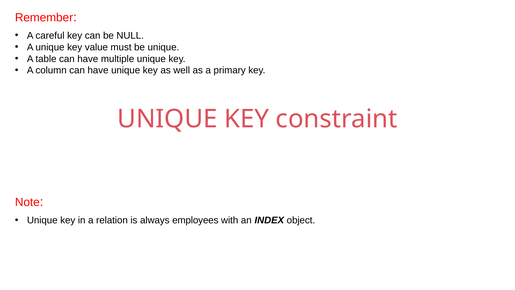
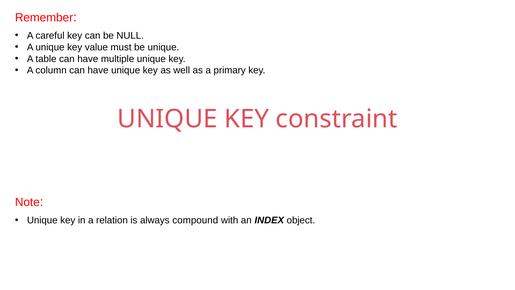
employees: employees -> compound
